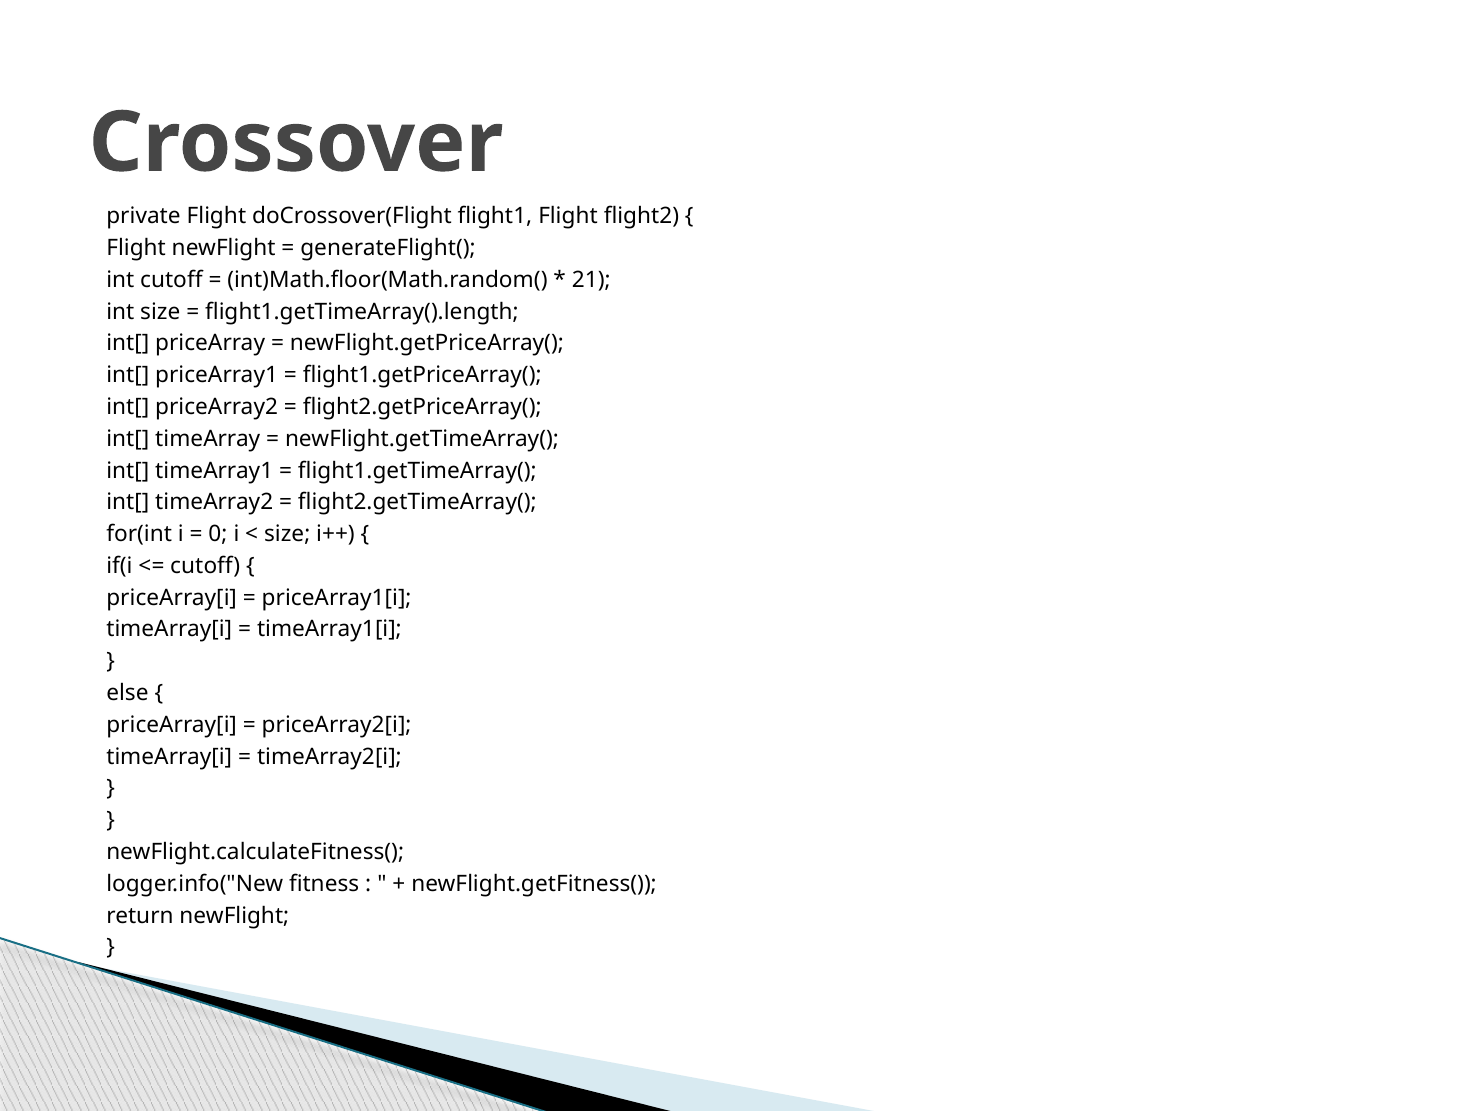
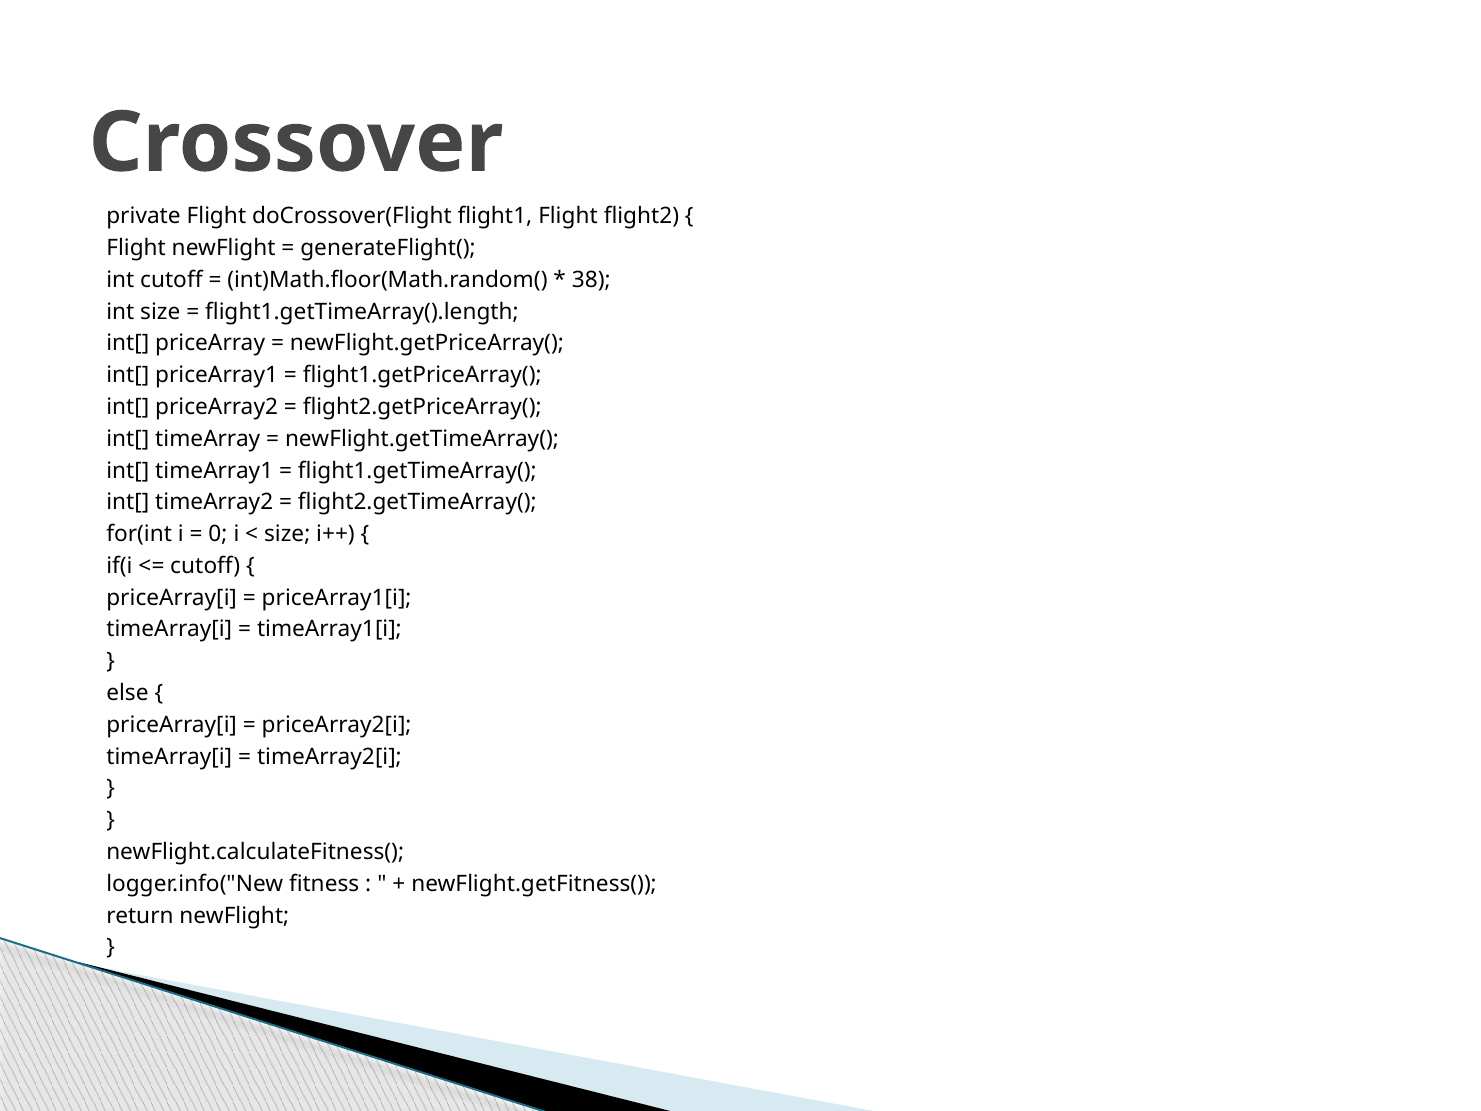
21: 21 -> 38
